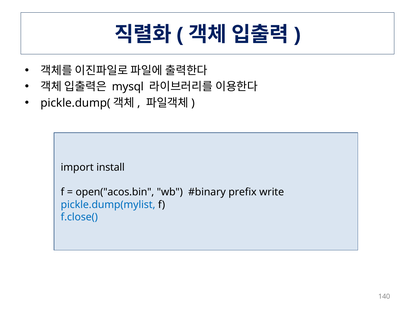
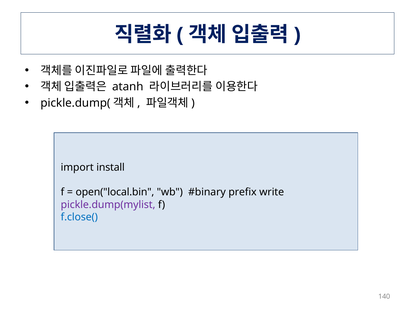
mysql: mysql -> atanh
open("acos.bin: open("acos.bin -> open("local.bin
pickle.dump(mylist colour: blue -> purple
